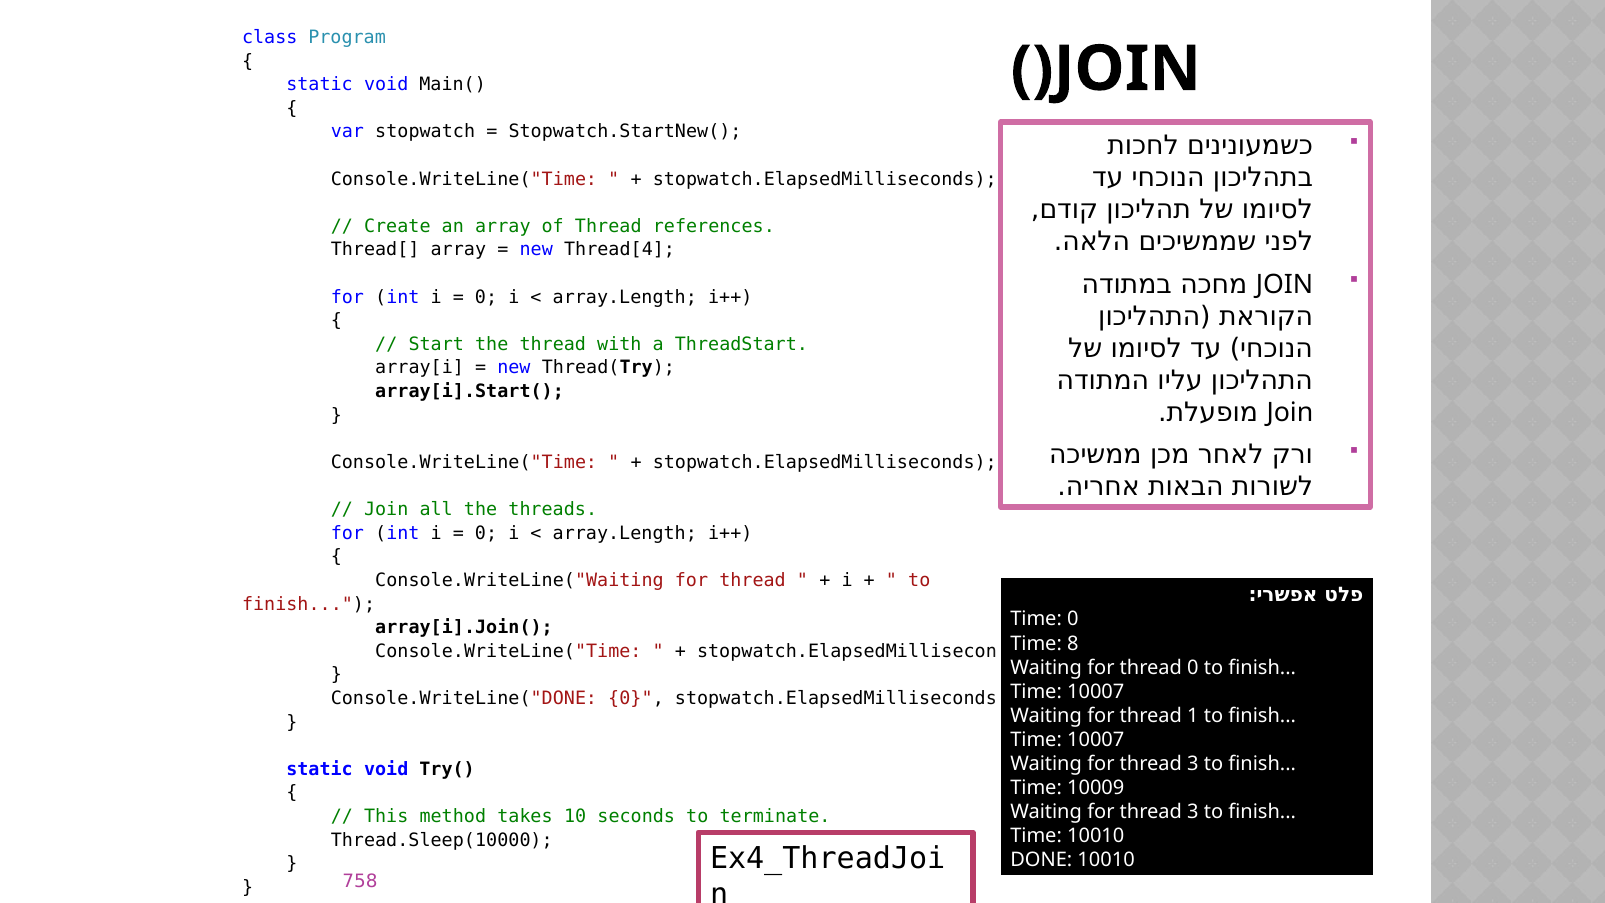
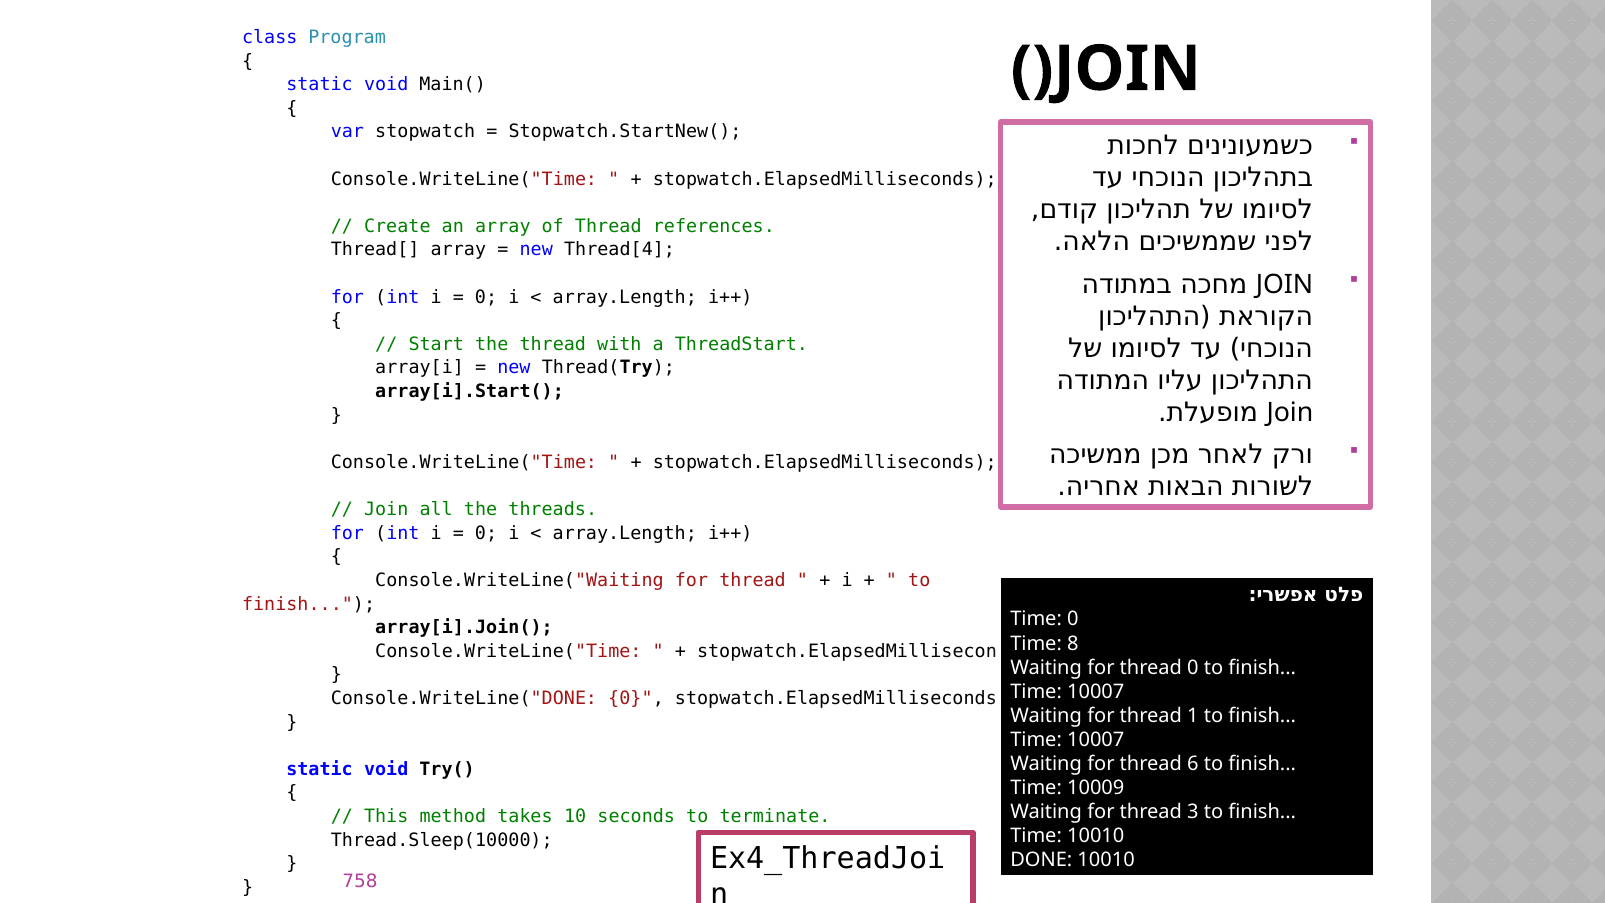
3 at (1193, 764): 3 -> 6
